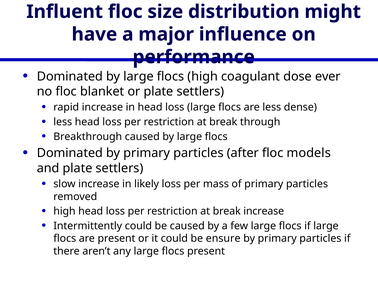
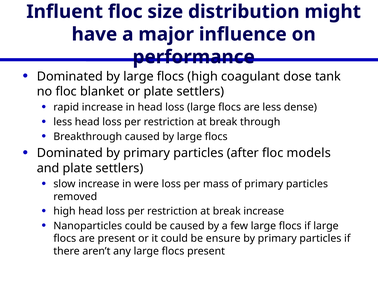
ever: ever -> tank
likely: likely -> were
Intermittently: Intermittently -> Nanoparticles
